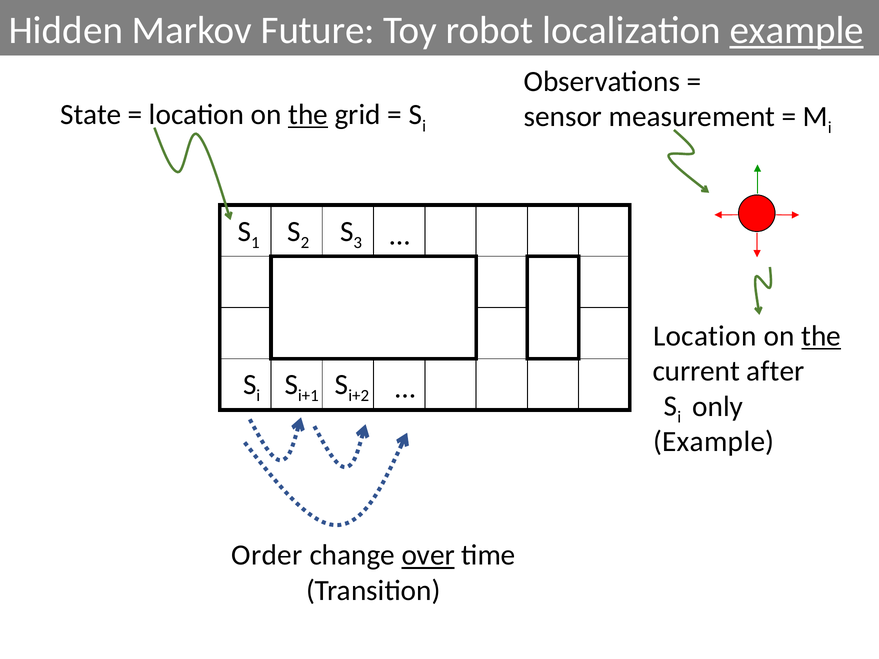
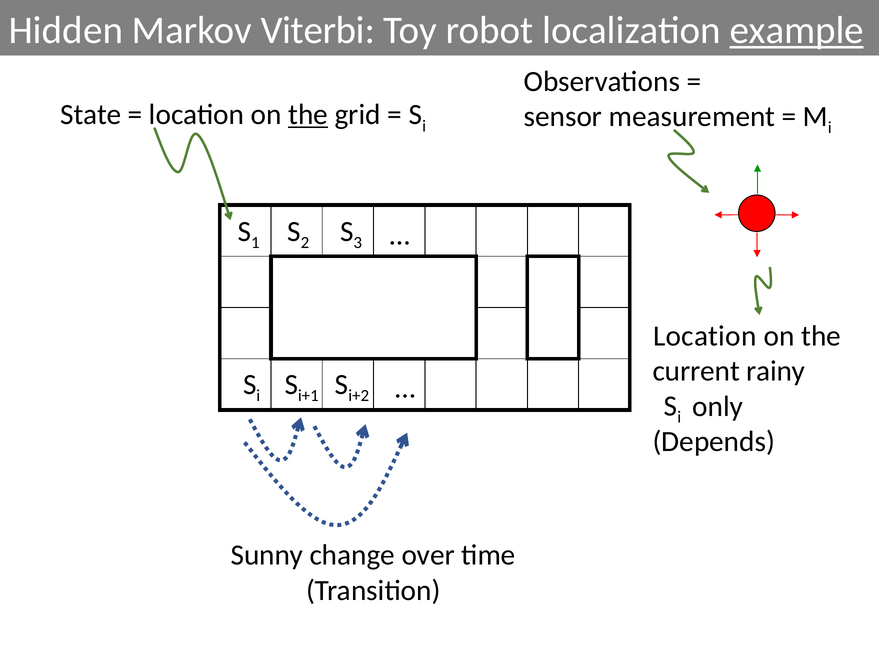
Future: Future -> Viterbi
the at (821, 336) underline: present -> none
after: after -> rainy
Example at (714, 442): Example -> Depends
Order: Order -> Sunny
over underline: present -> none
